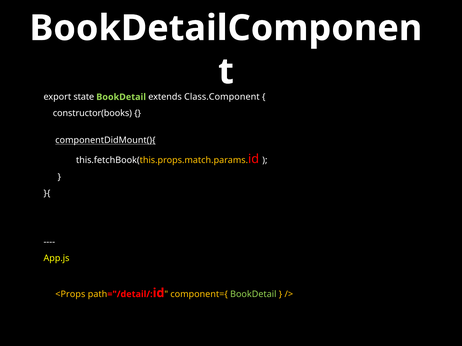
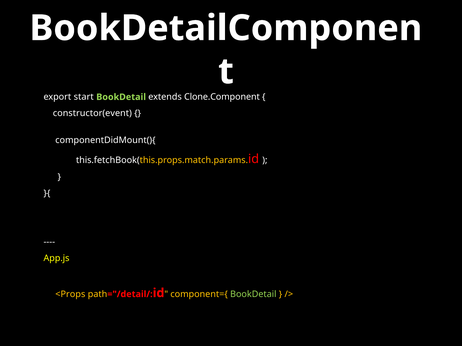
state: state -> start
Class.Component: Class.Component -> Clone.Component
constructor(books: constructor(books -> constructor(event
componentDidMount(){ underline: present -> none
